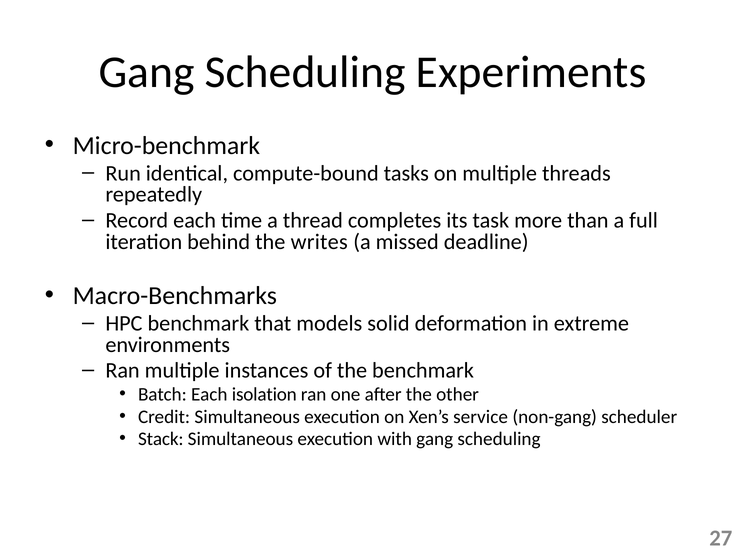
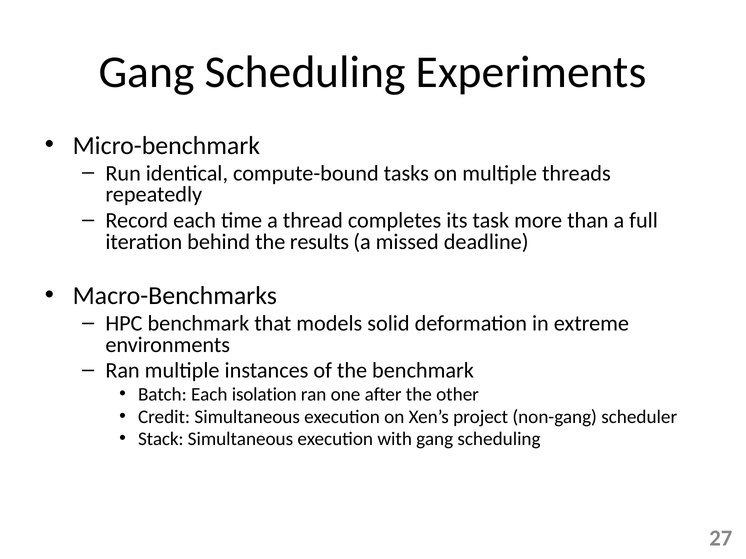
writes: writes -> results
service: service -> project
